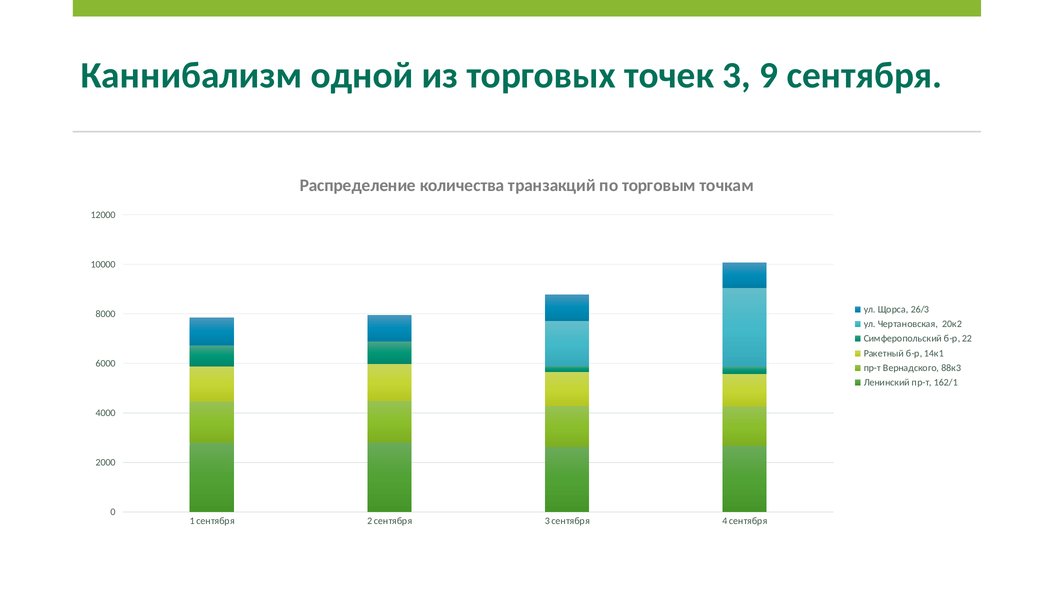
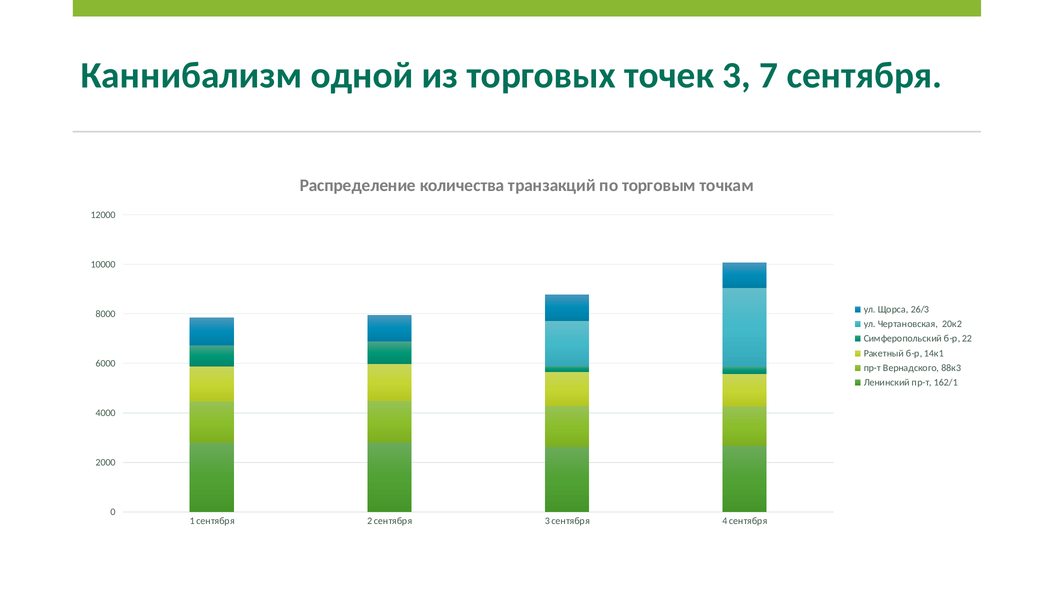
9: 9 -> 7
